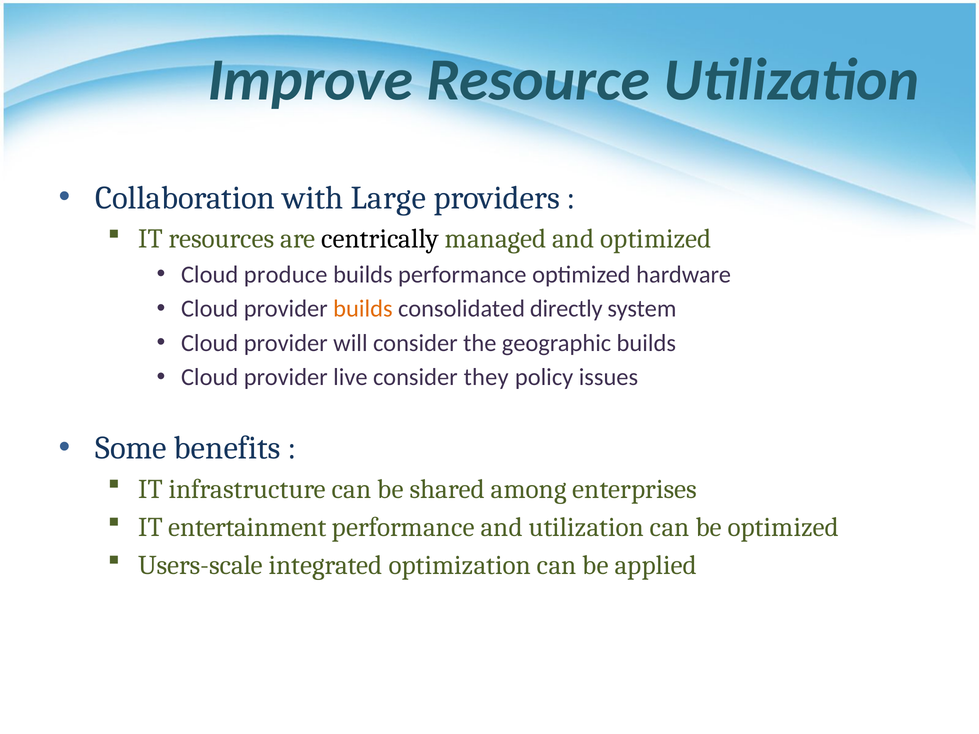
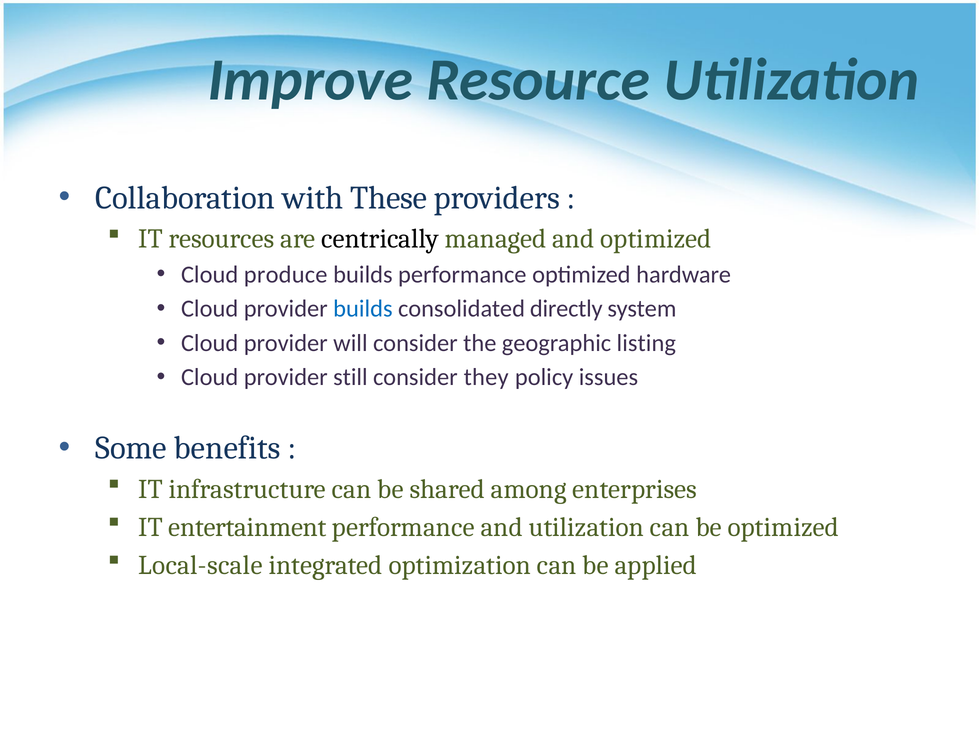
Large: Large -> These
builds at (363, 309) colour: orange -> blue
geographic builds: builds -> listing
live: live -> still
Users-scale: Users-scale -> Local-scale
